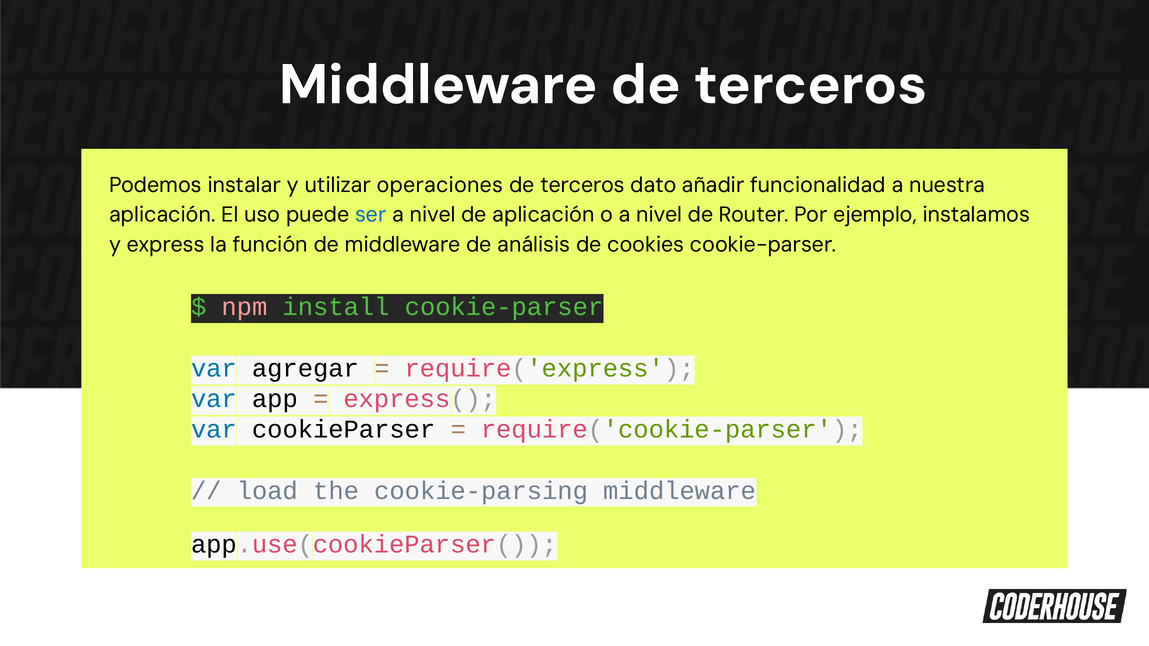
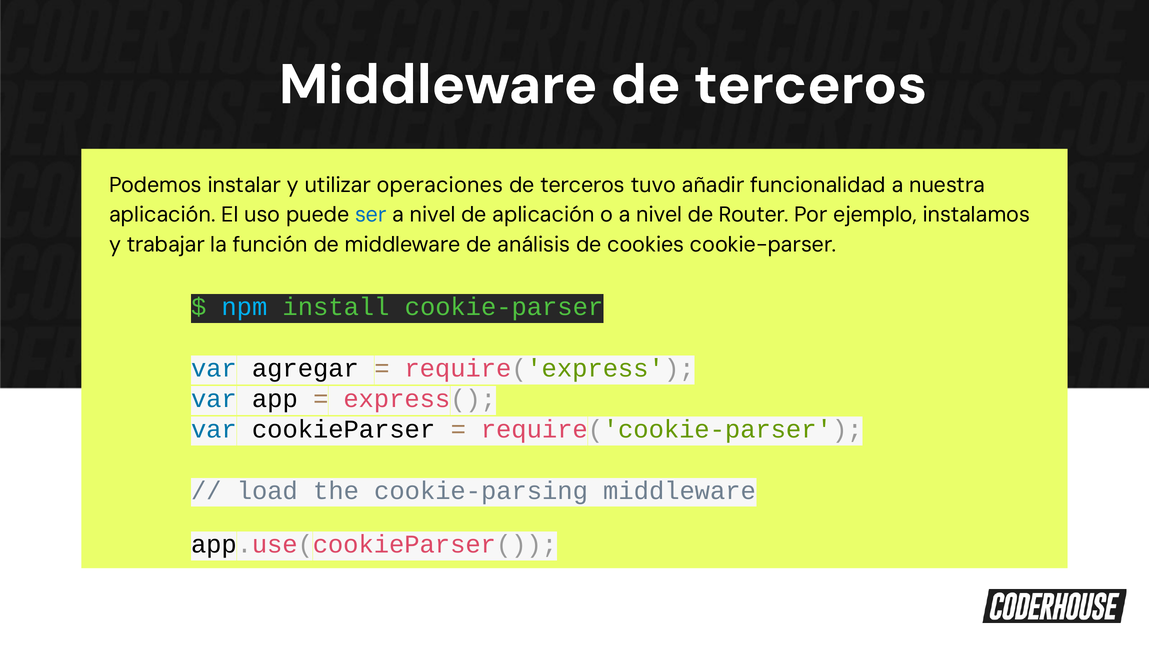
dato: dato -> tuvo
express: express -> trabajar
npm colour: pink -> light blue
